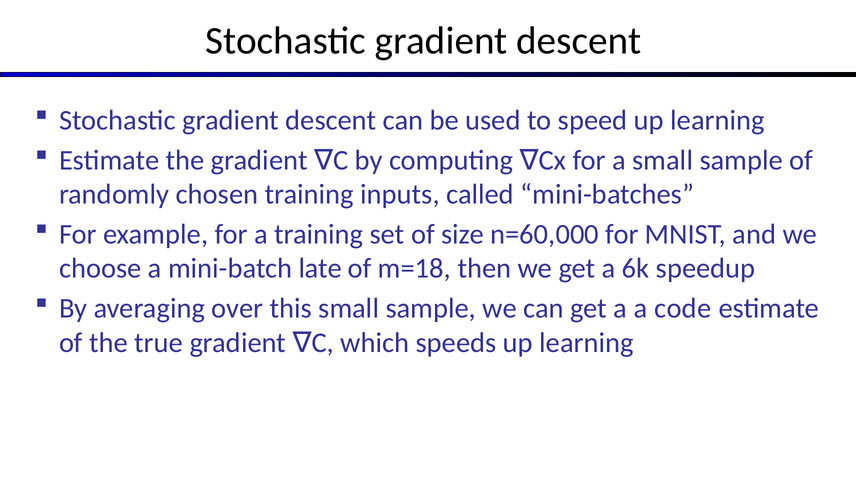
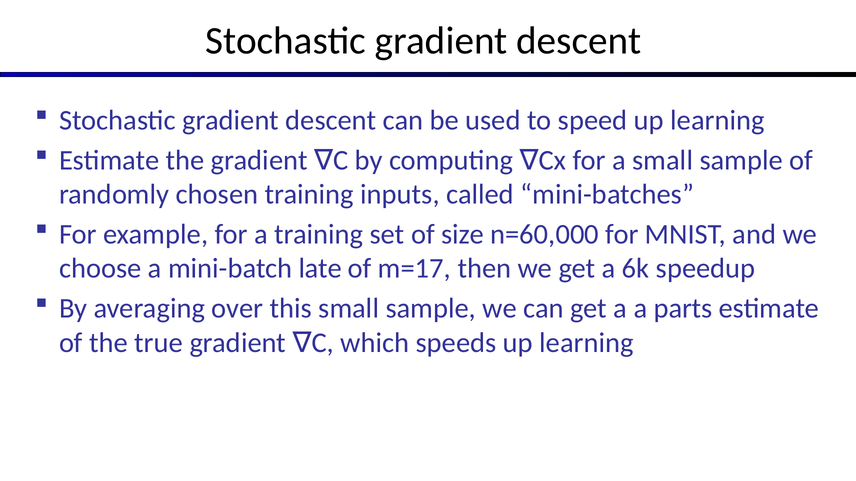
m=18: m=18 -> m=17
code: code -> parts
